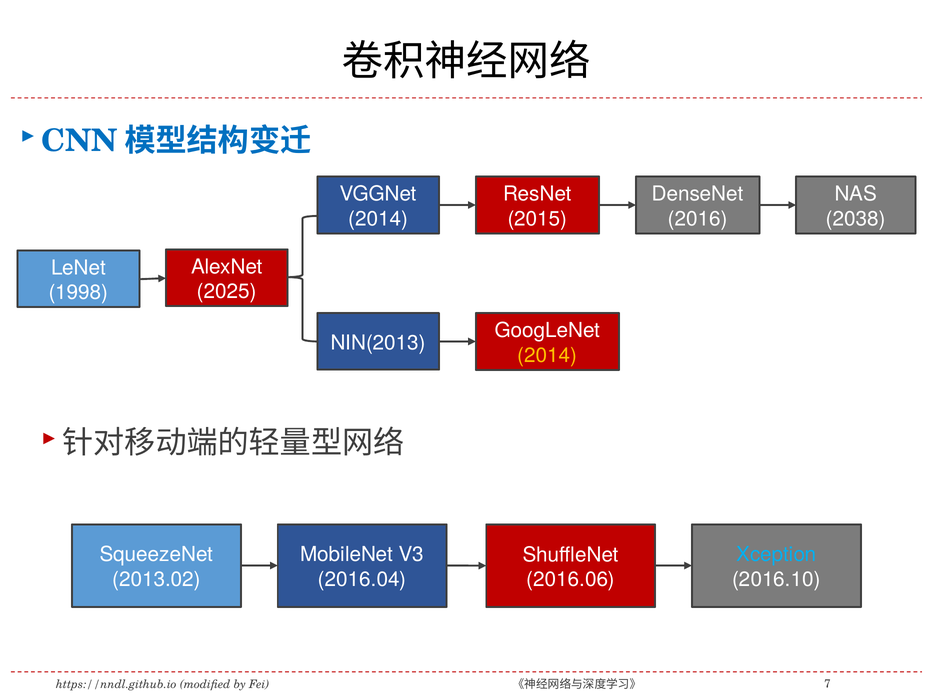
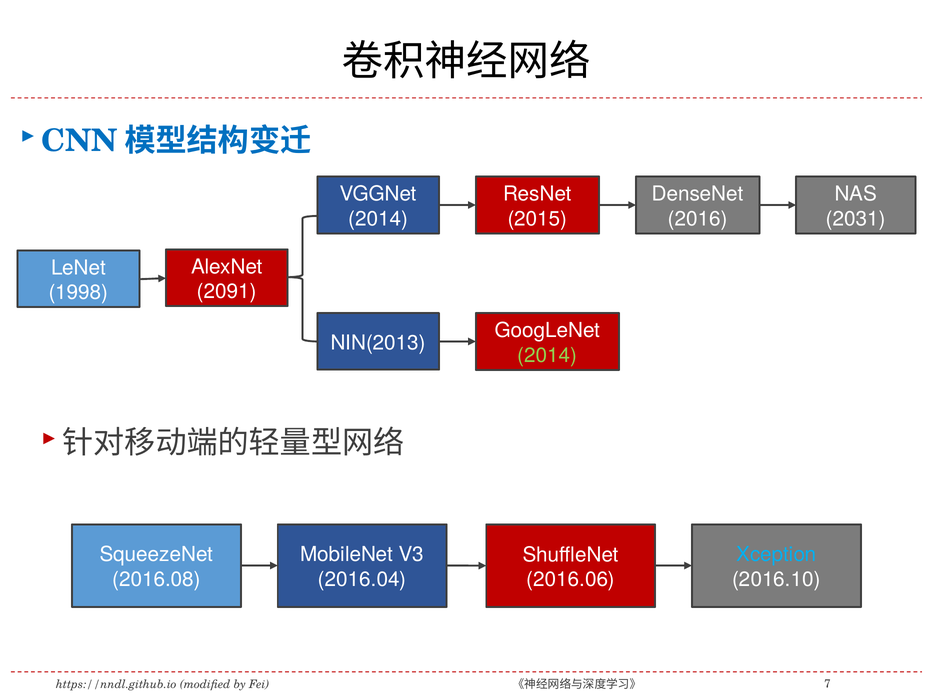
2038: 2038 -> 2031
2025: 2025 -> 2091
2014 at (547, 356) colour: yellow -> light green
2013.02: 2013.02 -> 2016.08
